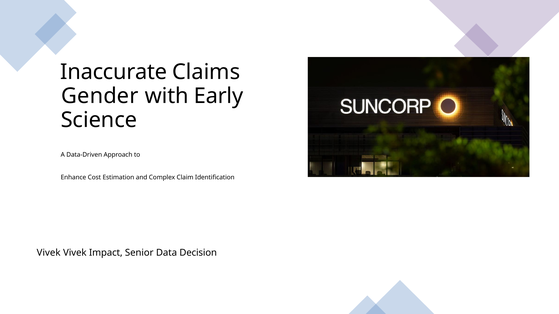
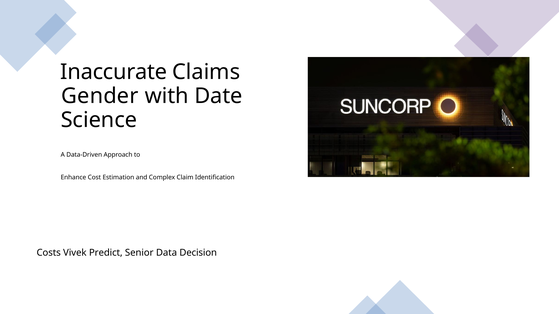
Early: Early -> Date
Vivek at (49, 253): Vivek -> Costs
Impact: Impact -> Predict
